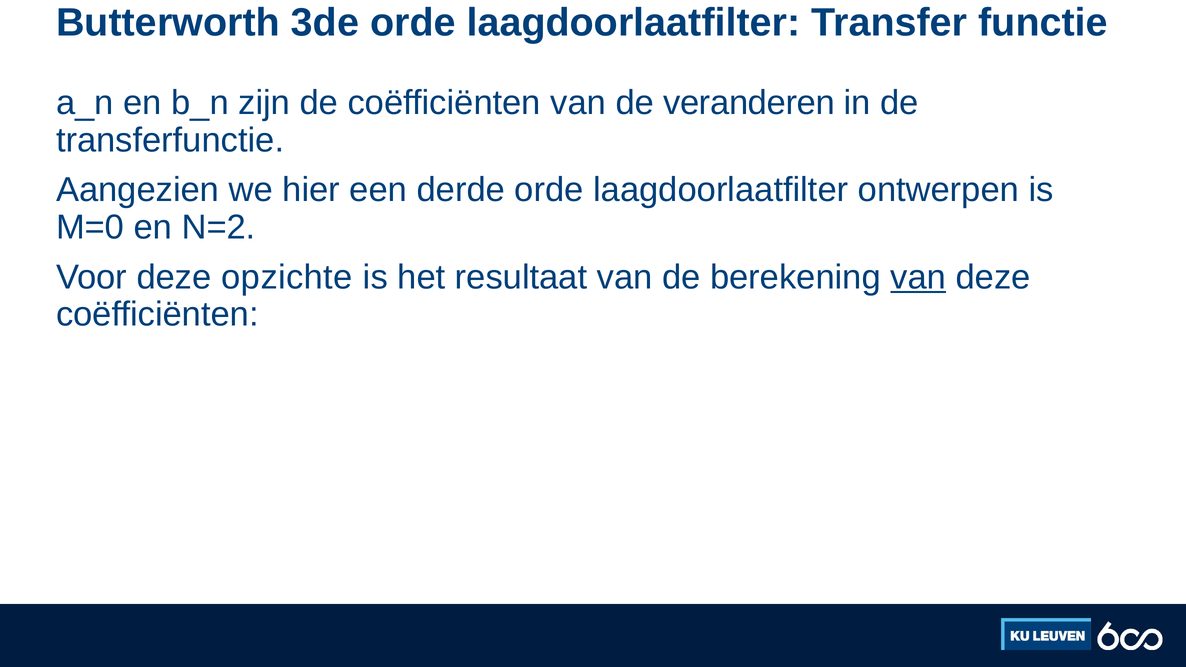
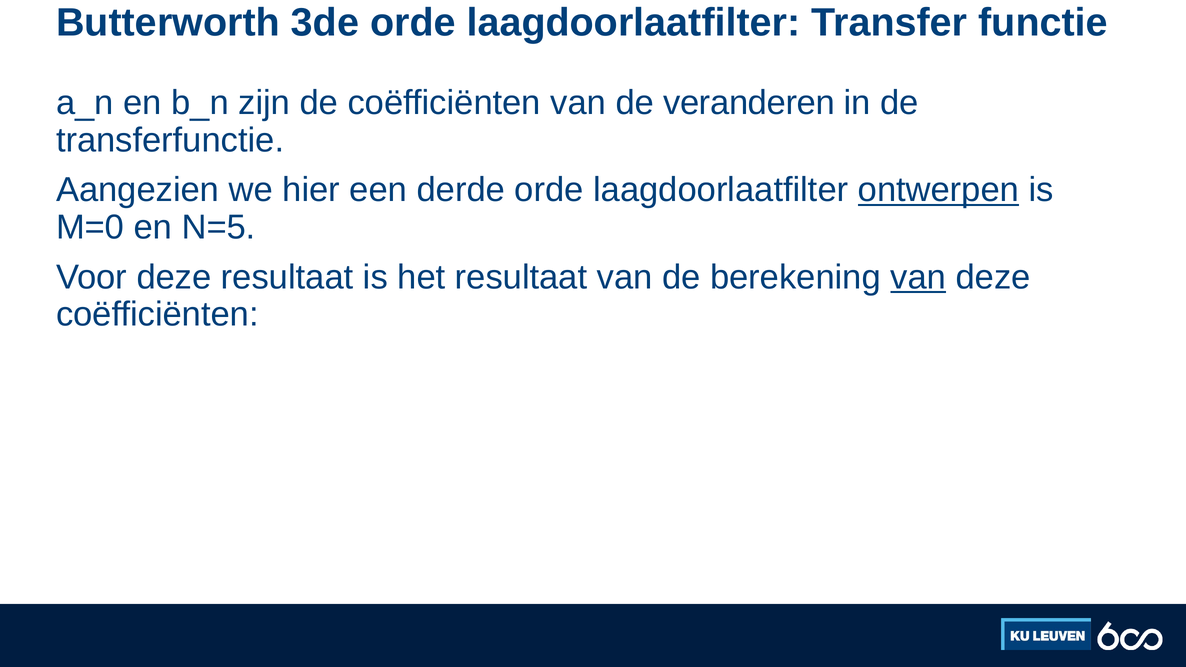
ontwerpen underline: none -> present
N=2: N=2 -> N=5
deze opzichte: opzichte -> resultaat
